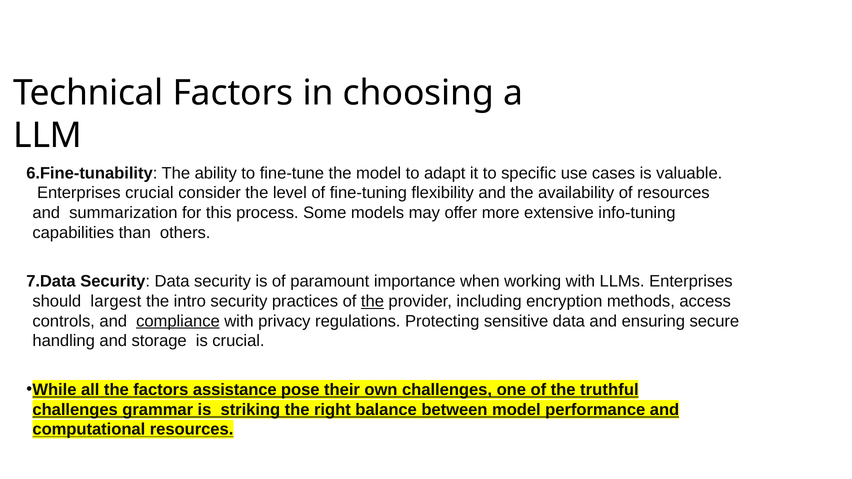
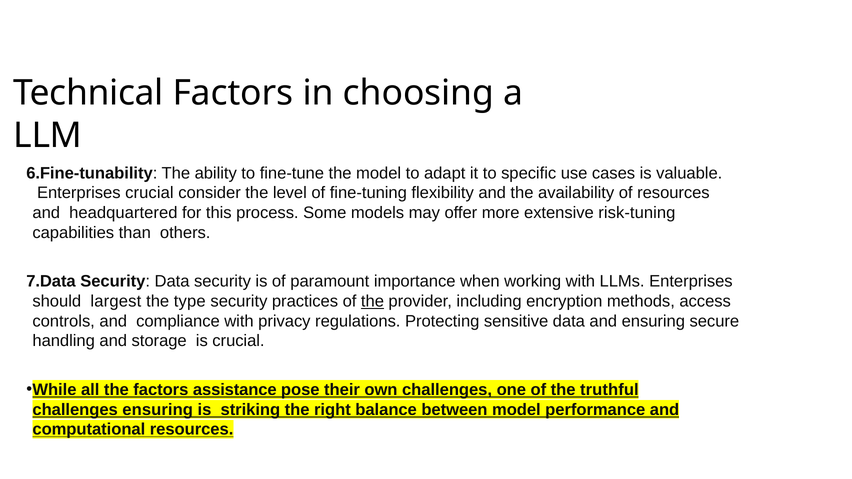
summarization: summarization -> headquartered
info-tuning: info-tuning -> risk-tuning
intro: intro -> type
compliance underline: present -> none
challenges grammar: grammar -> ensuring
